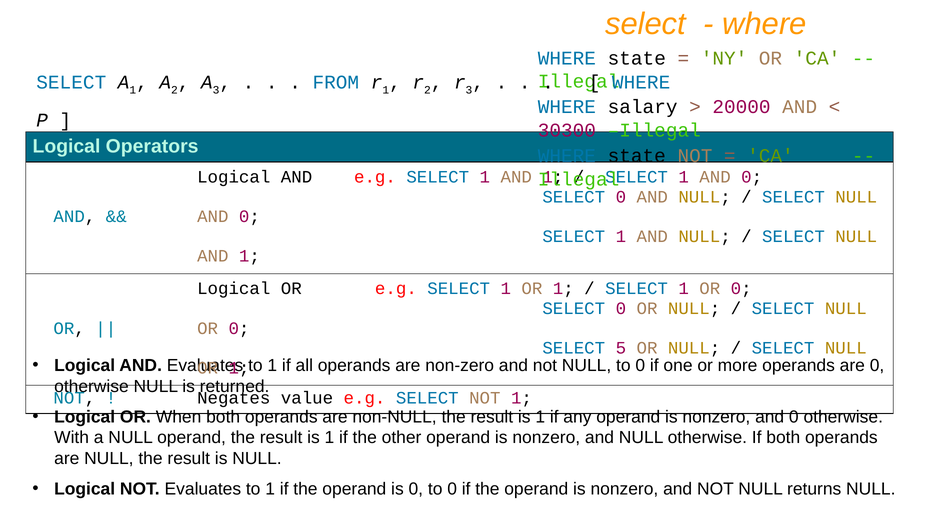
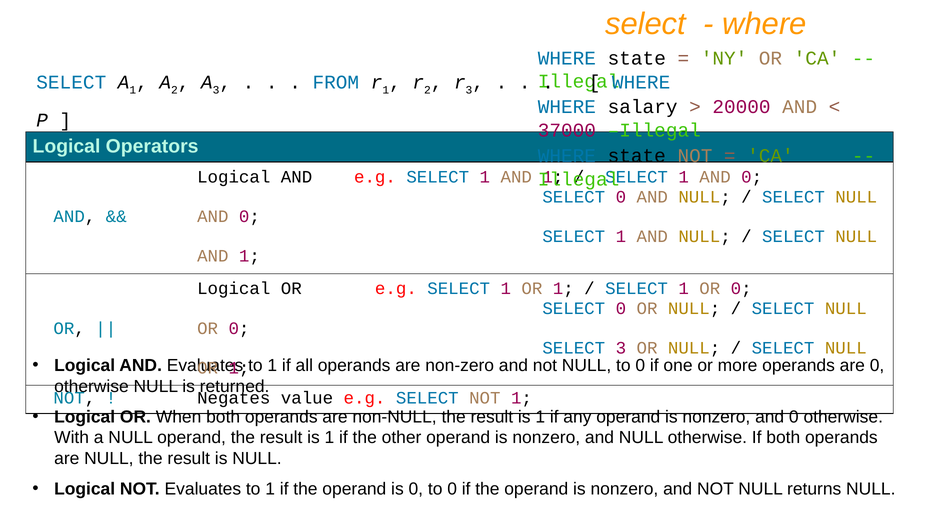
30300: 30300 -> 37000
SELECT 5: 5 -> 3
